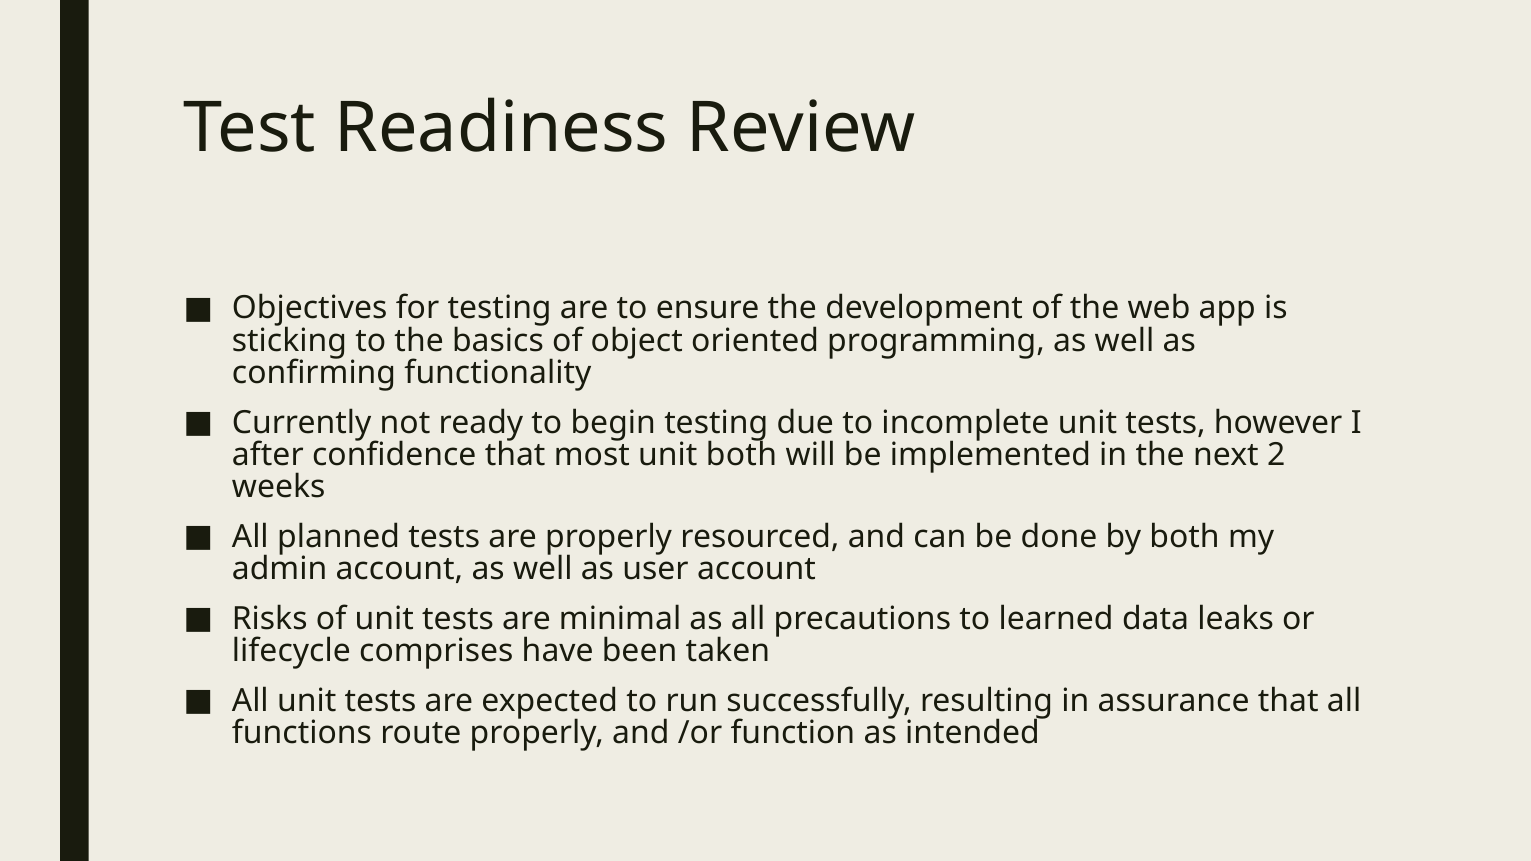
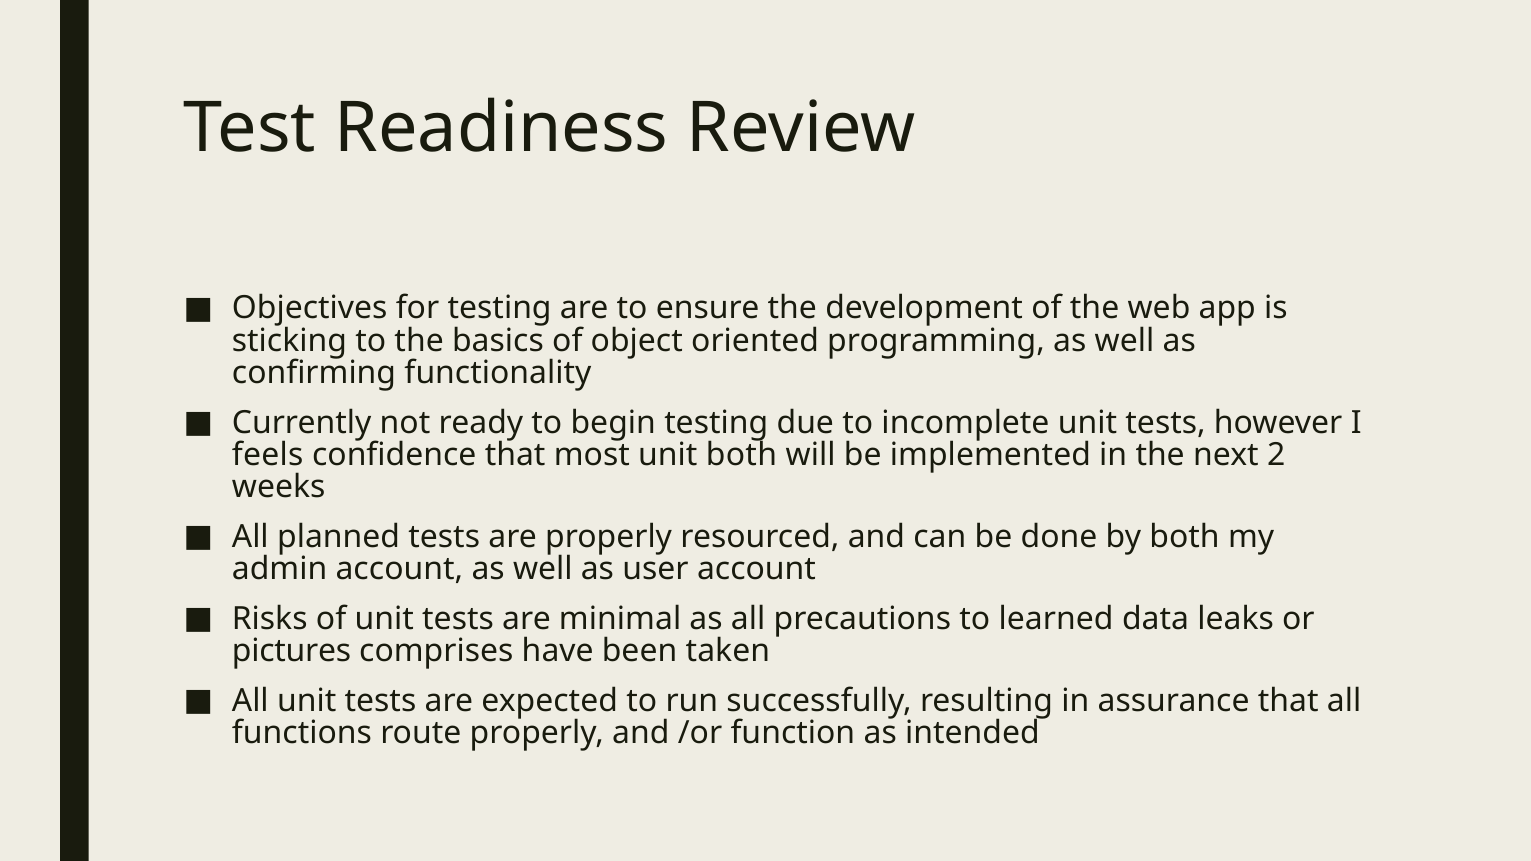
after: after -> feels
lifecycle: lifecycle -> pictures
